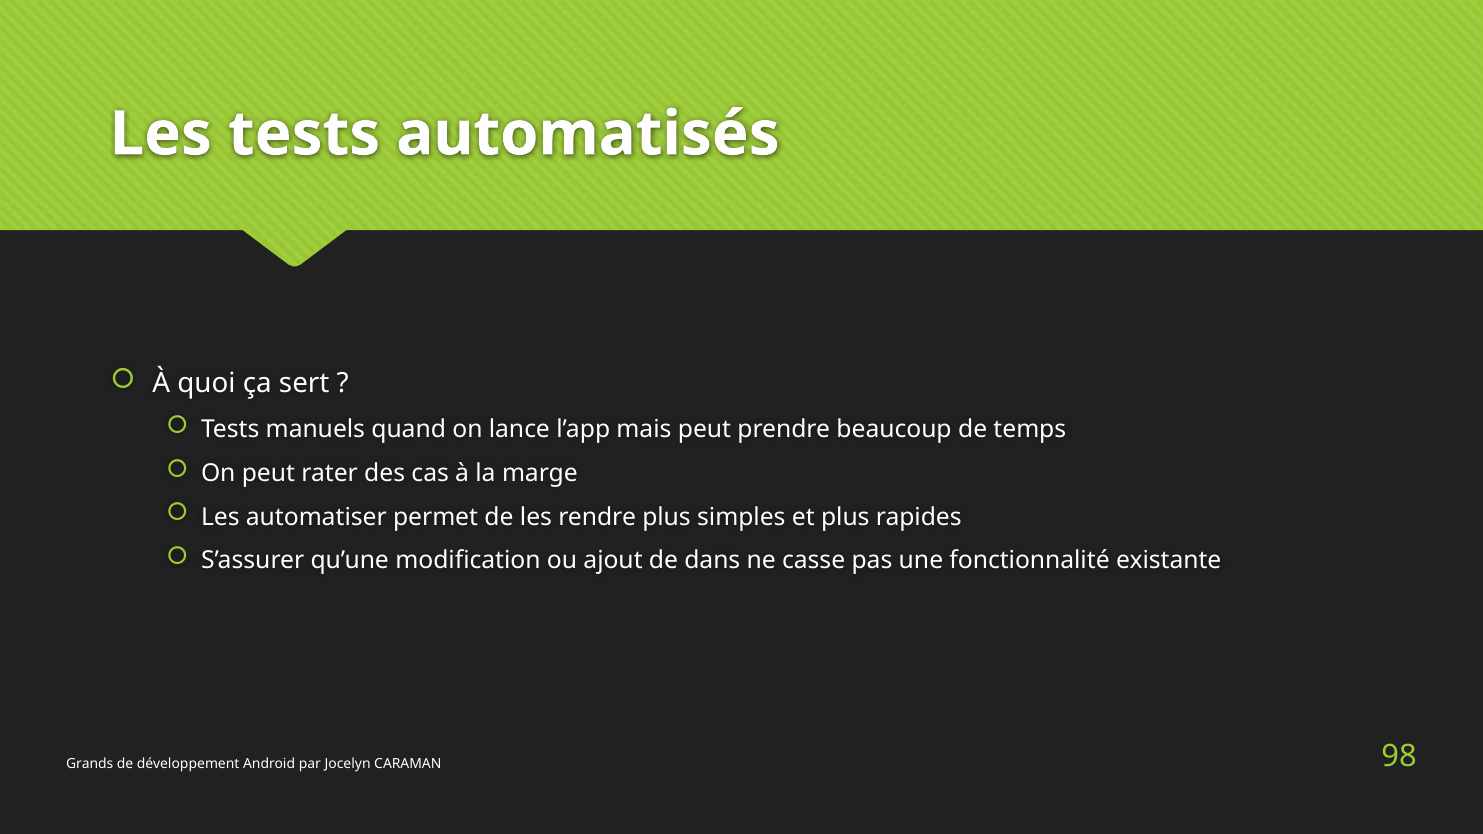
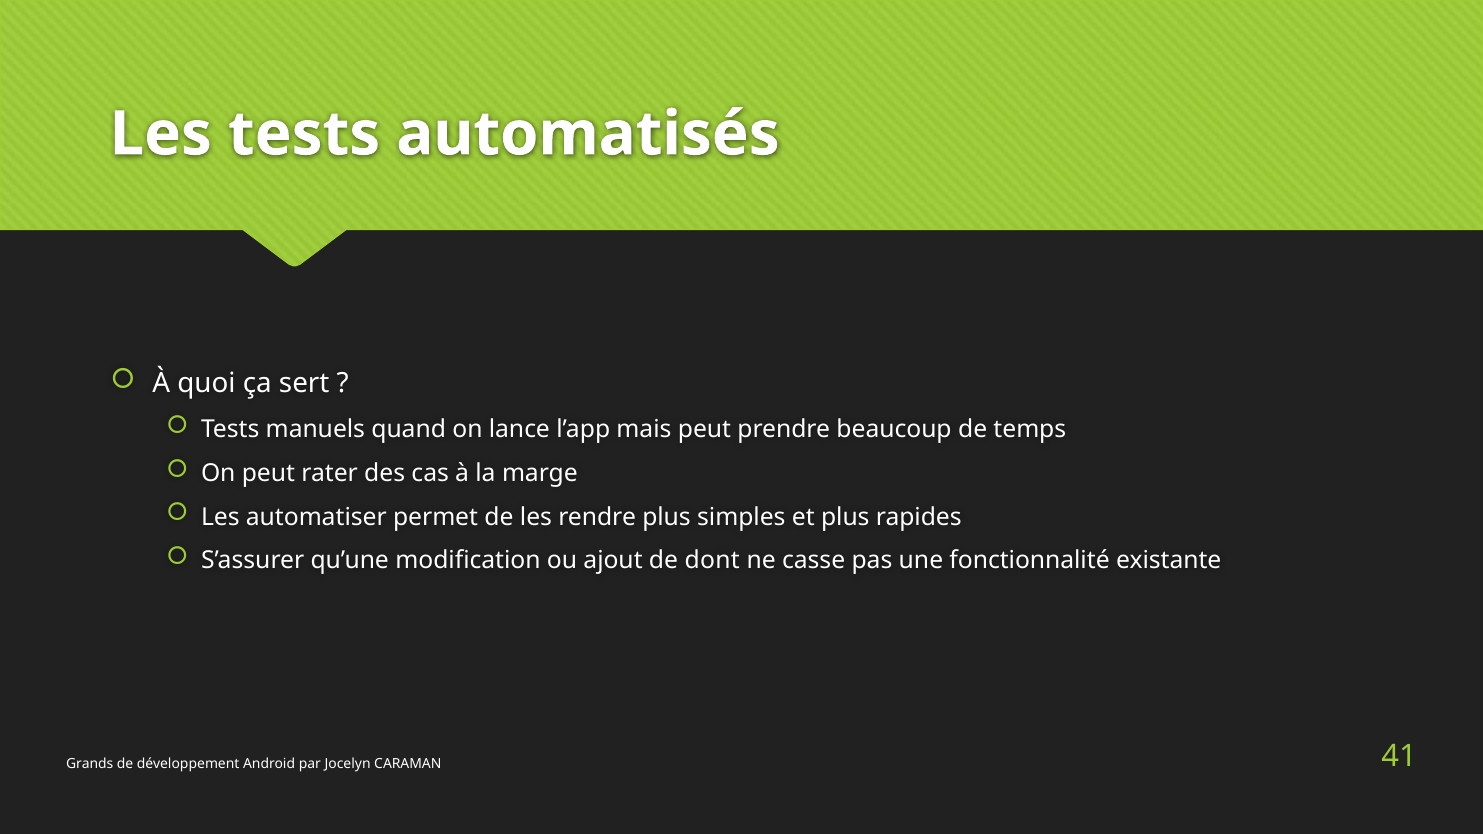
dans: dans -> dont
98: 98 -> 41
